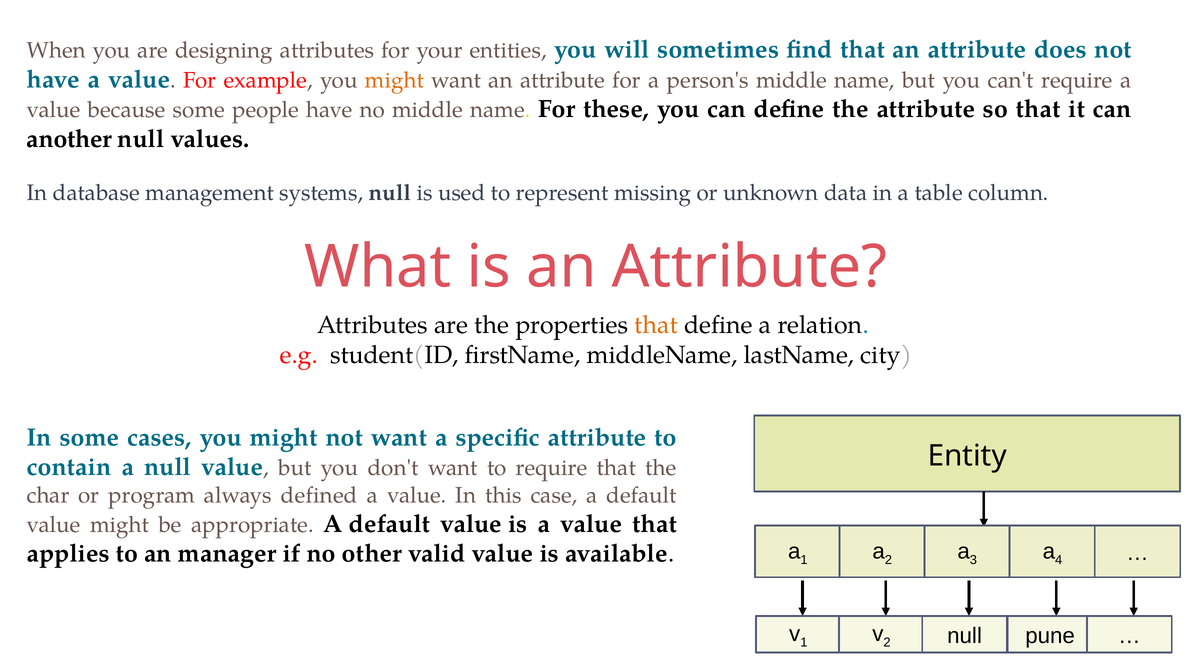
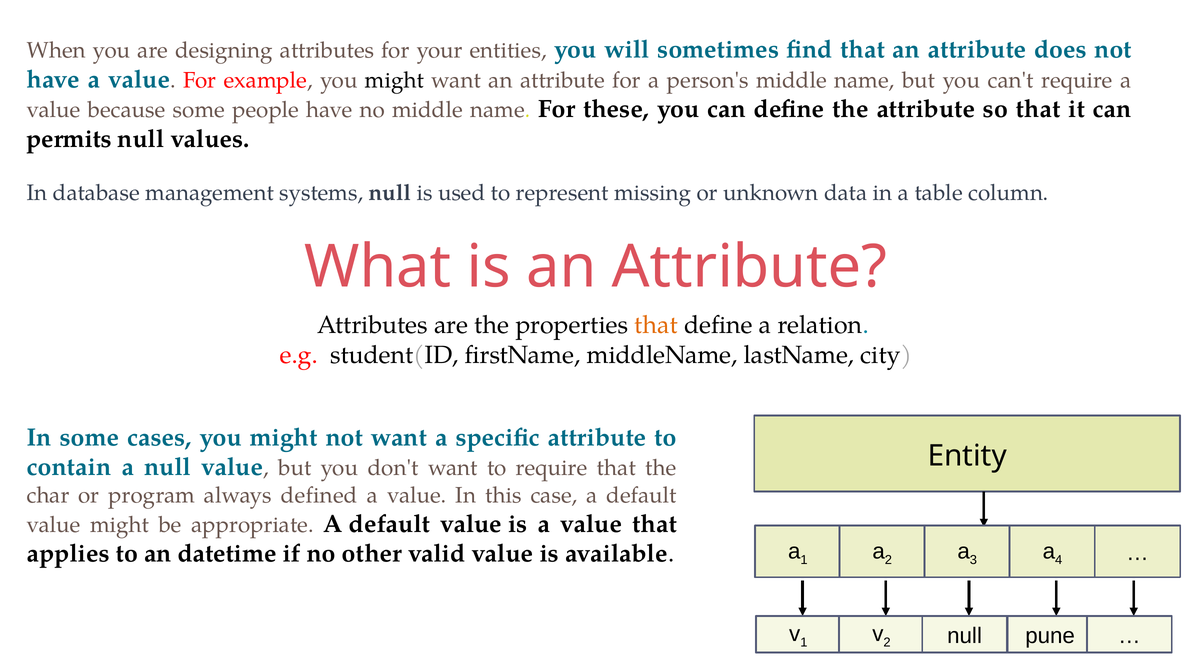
might at (394, 80) colour: orange -> black
another: another -> permits
manager: manager -> datetime
